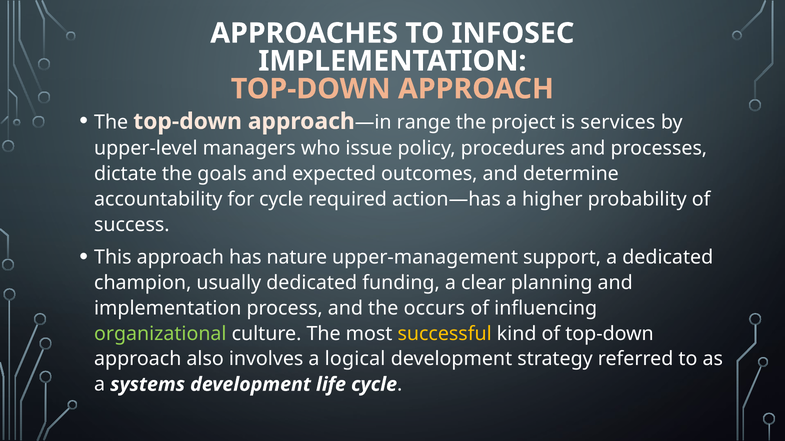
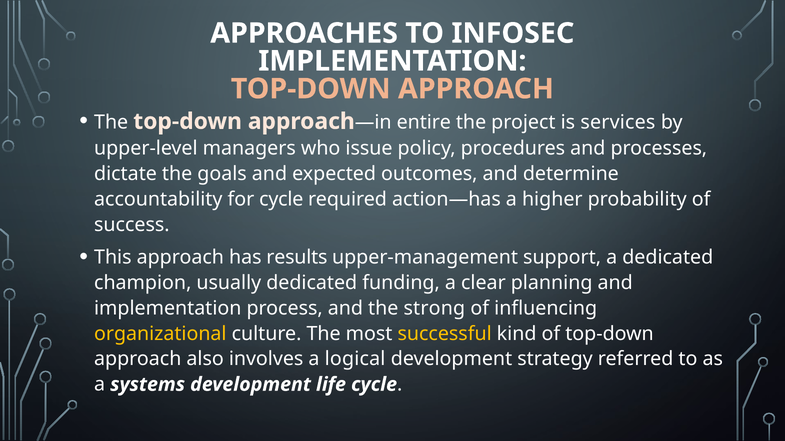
range: range -> entire
nature: nature -> results
occurs: occurs -> strong
organizational colour: light green -> yellow
